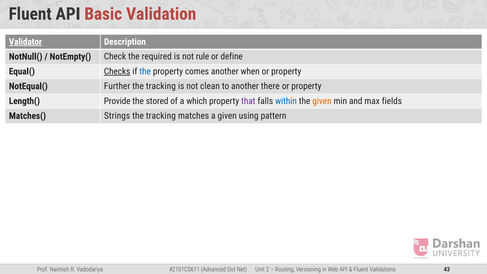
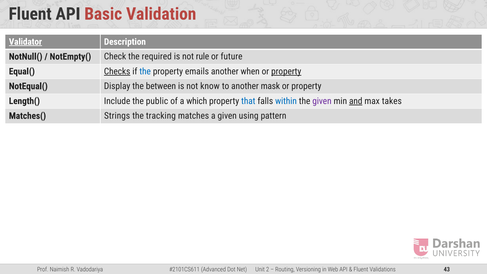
define: define -> future
comes: comes -> emails
property at (286, 71) underline: none -> present
Further: Further -> Display
tracking at (161, 86): tracking -> between
clean: clean -> know
there: there -> mask
Provide: Provide -> Include
stored: stored -> public
that colour: purple -> blue
given at (322, 101) colour: orange -> purple
and underline: none -> present
fields: fields -> takes
